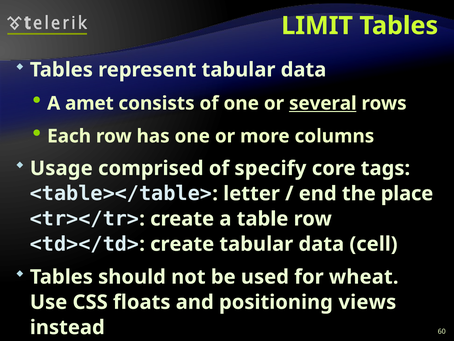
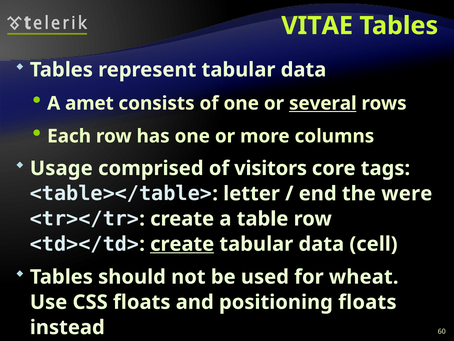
LIMIT: LIMIT -> VITAE
specify: specify -> visitors
place: place -> were
create at (182, 244) underline: none -> present
positioning views: views -> floats
